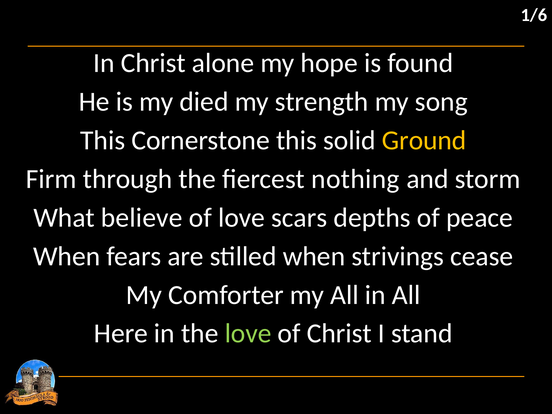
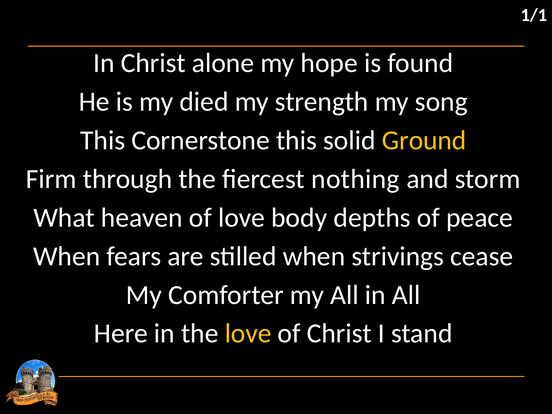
1/6: 1/6 -> 1/1
believe: believe -> heaven
scars: scars -> body
love at (248, 334) colour: light green -> yellow
